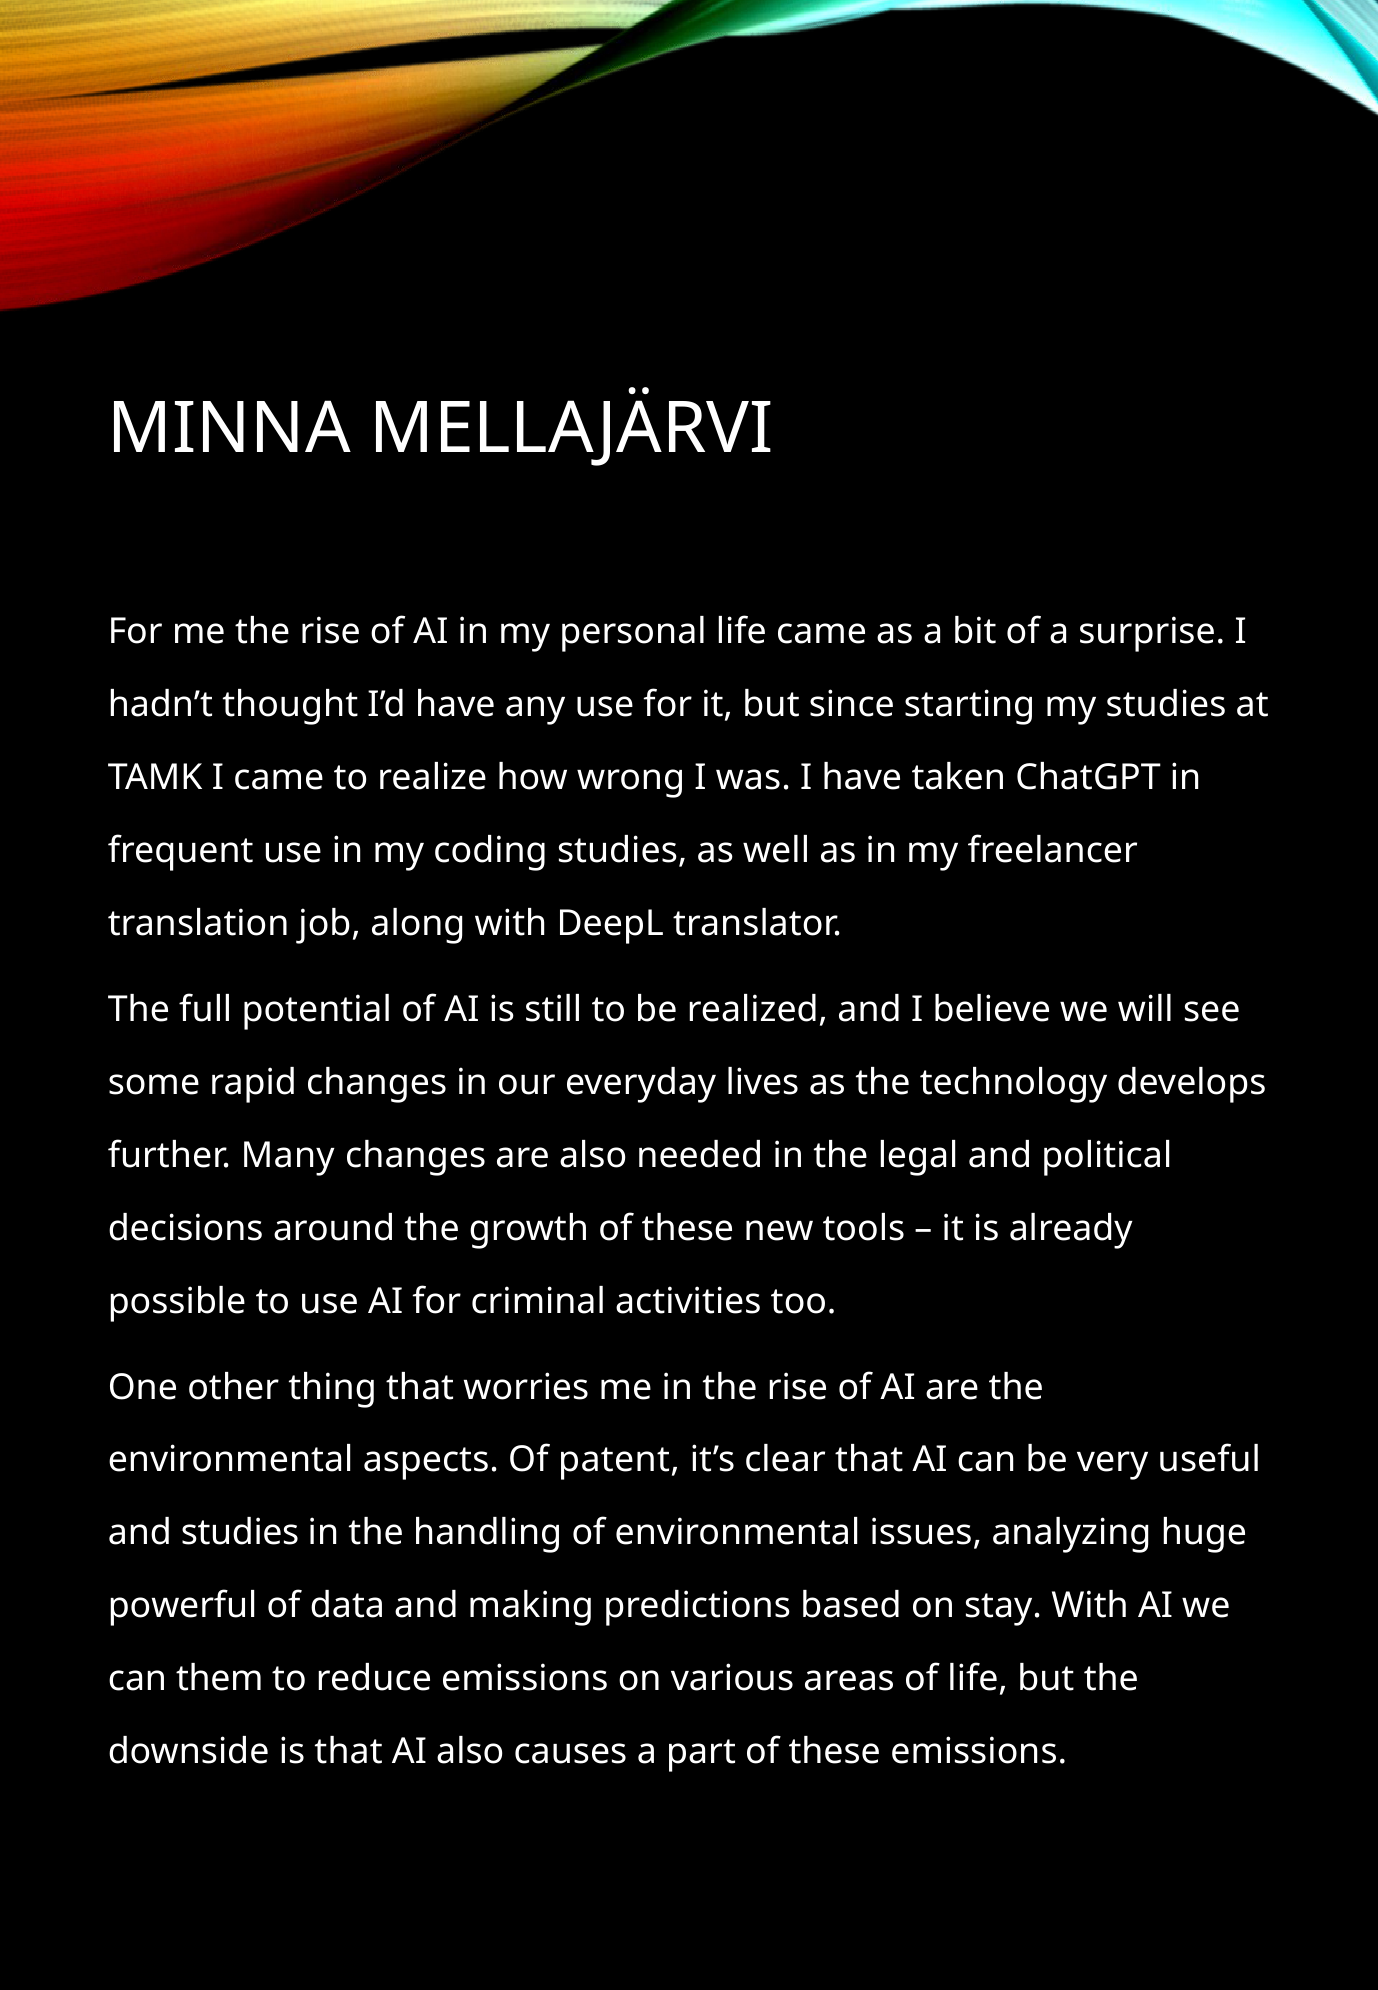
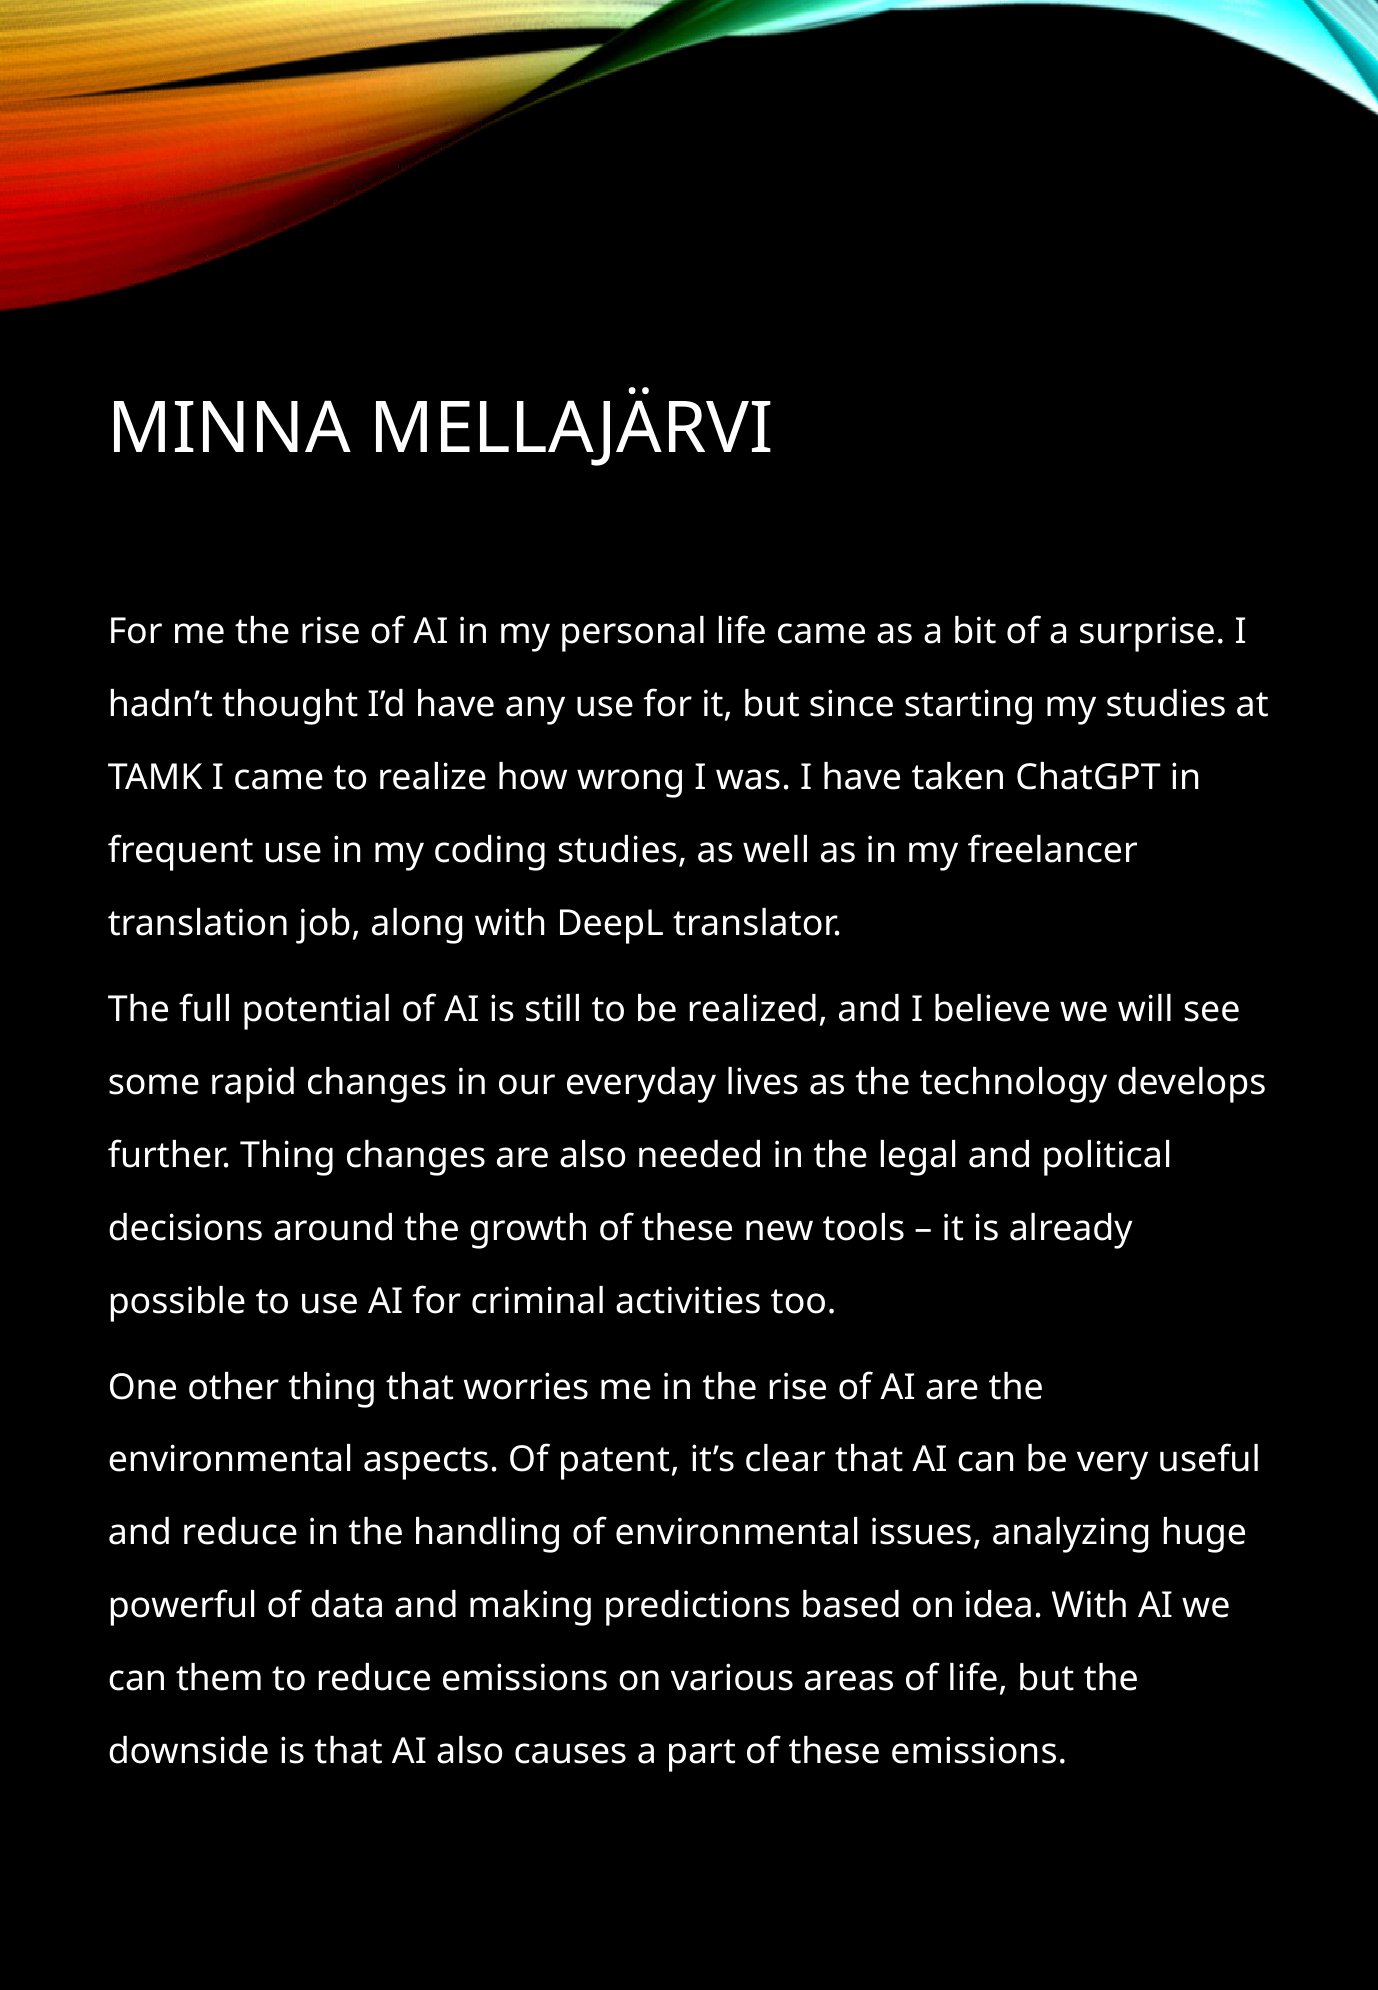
further Many: Many -> Thing
and studies: studies -> reduce
stay: stay -> idea
